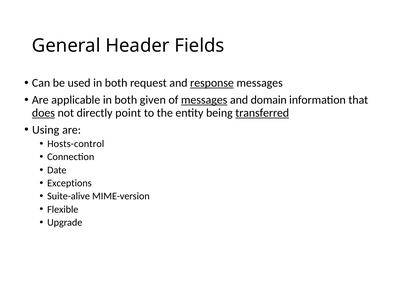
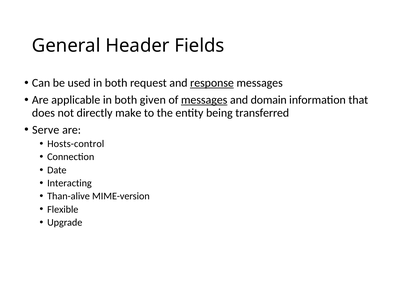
does underline: present -> none
point: point -> make
transferred underline: present -> none
Using: Using -> Serve
Exceptions: Exceptions -> Interacting
Suite-alive: Suite-alive -> Than-alive
